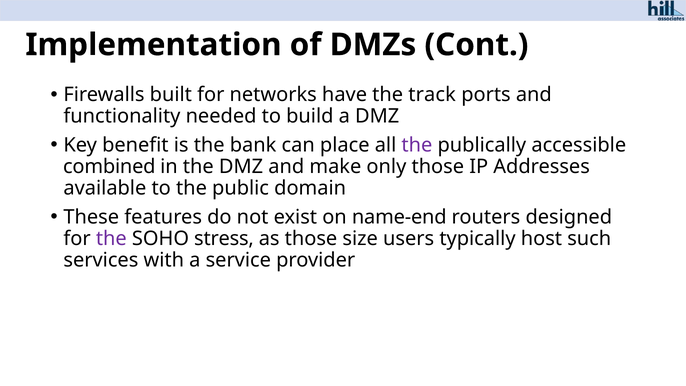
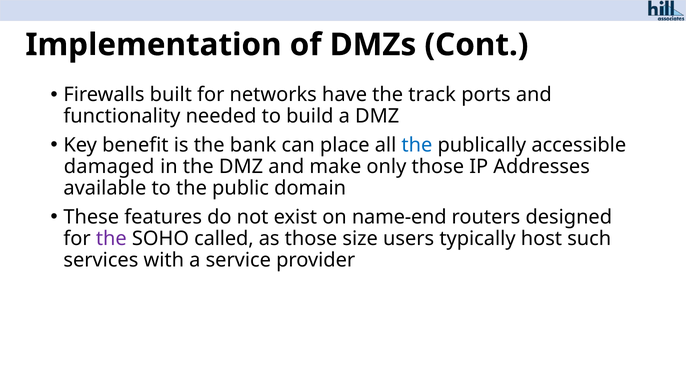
the at (417, 145) colour: purple -> blue
combined: combined -> damaged
stress: stress -> called
